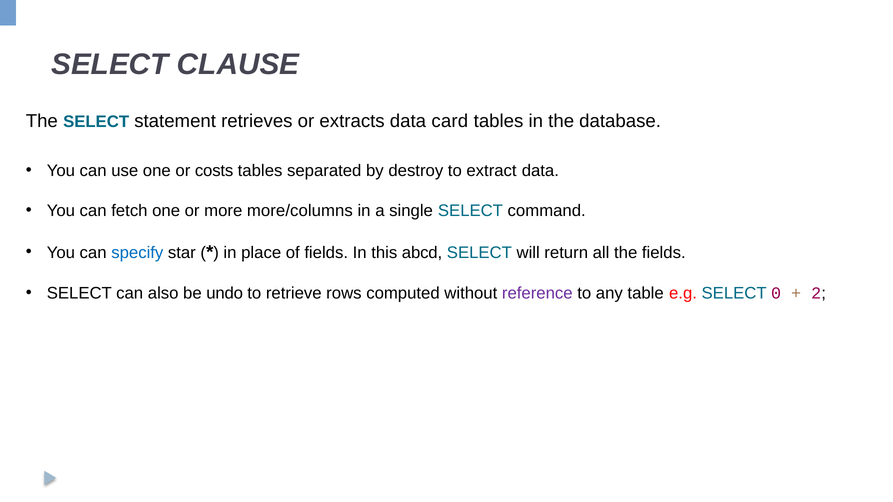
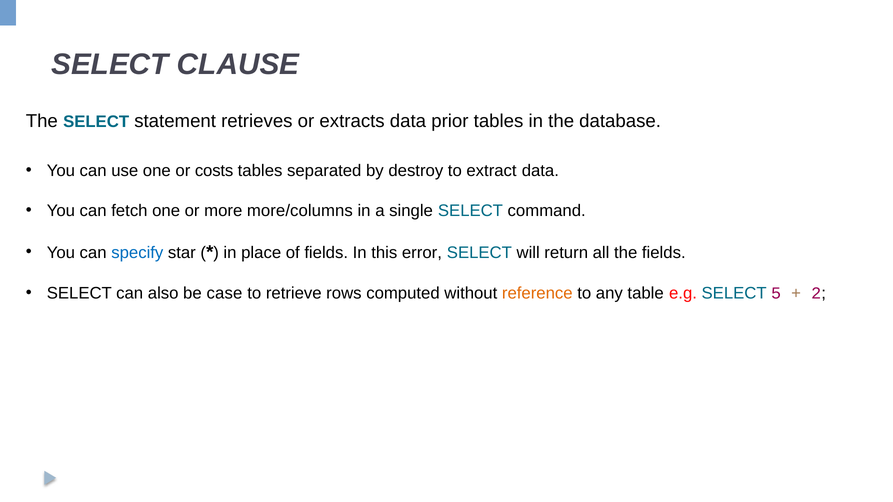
card: card -> prior
abcd: abcd -> error
undo: undo -> case
reference colour: purple -> orange
0: 0 -> 5
